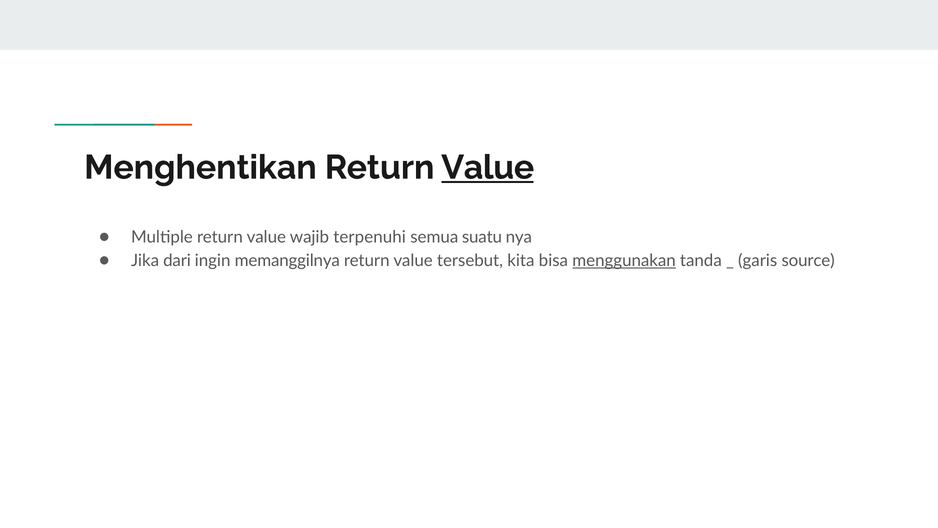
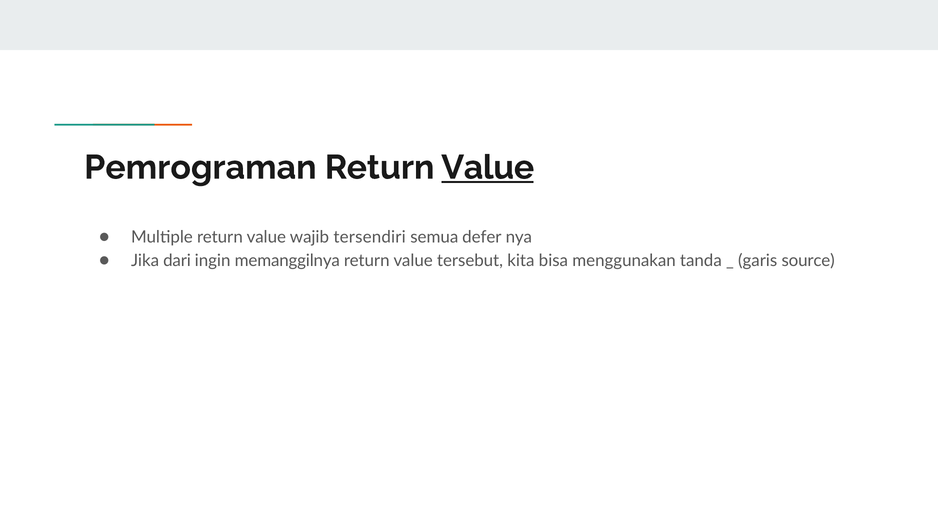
Menghentikan: Menghentikan -> Pemrograman
terpenuhi: terpenuhi -> tersendiri
suatu: suatu -> defer
menggunakan underline: present -> none
